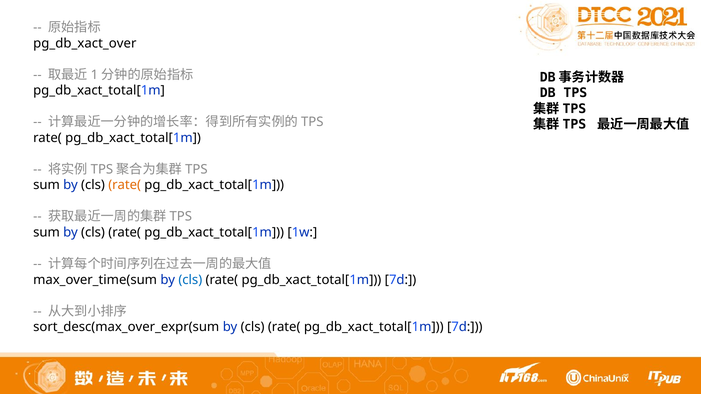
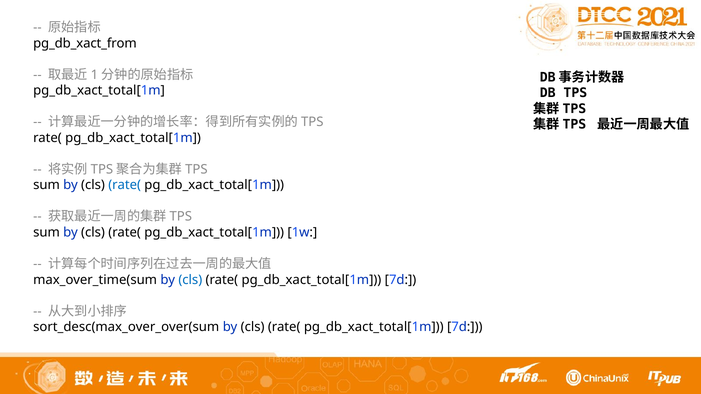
pg_db_xact_over: pg_db_xact_over -> pg_db_xact_from
rate( at (125, 185) colour: orange -> blue
sort_desc(max_over_expr(sum: sort_desc(max_over_expr(sum -> sort_desc(max_over_over(sum
